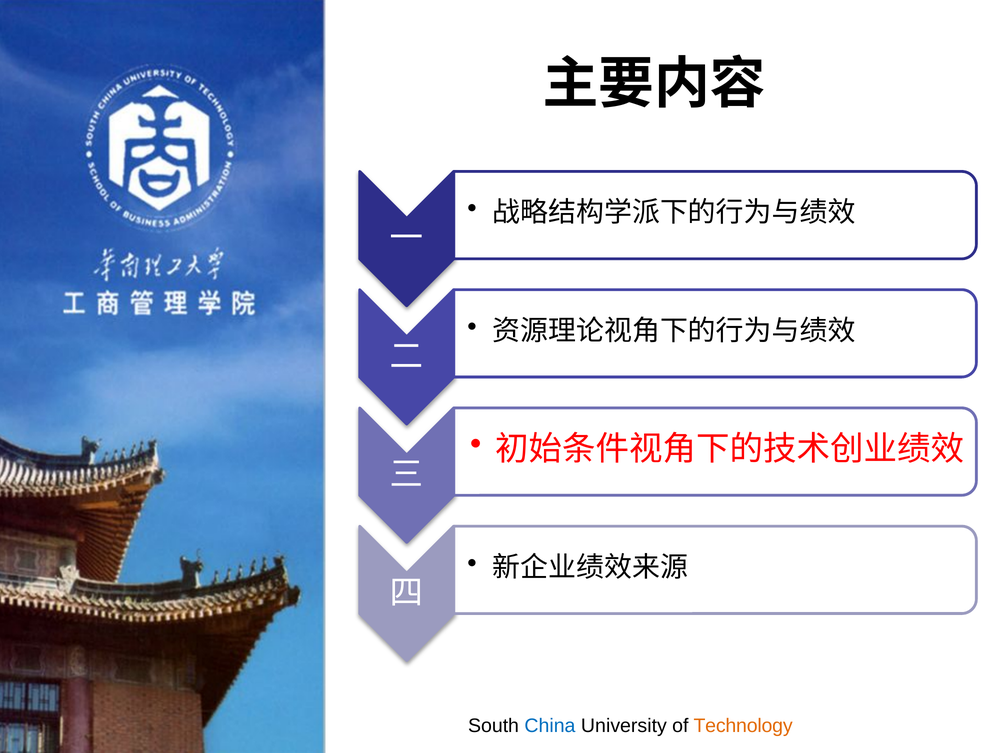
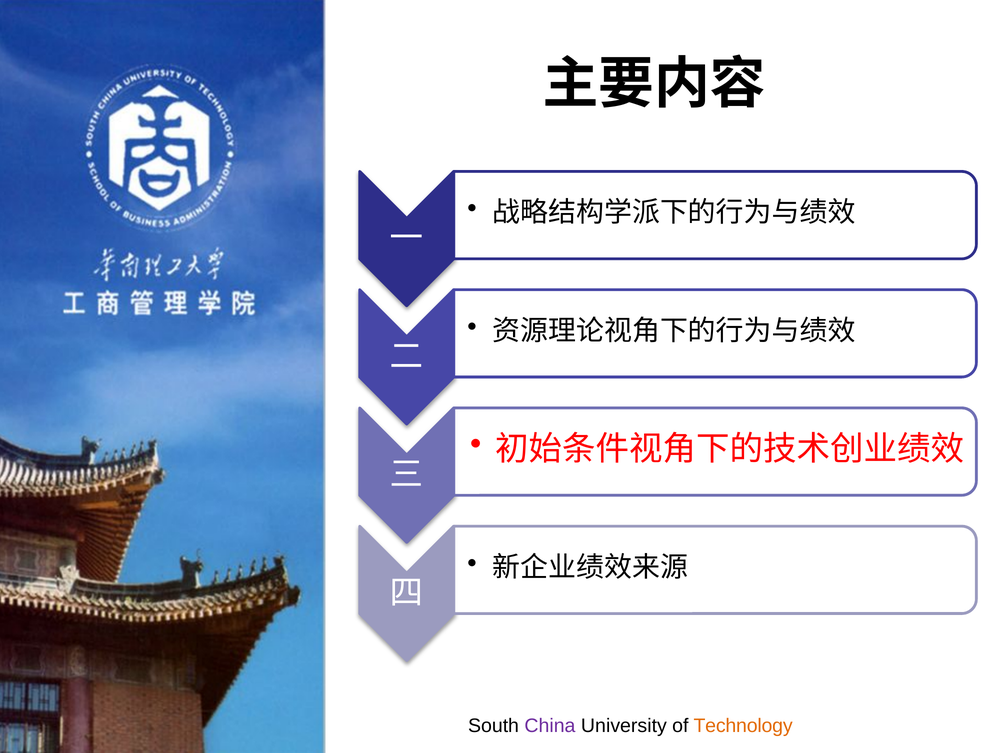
China colour: blue -> purple
